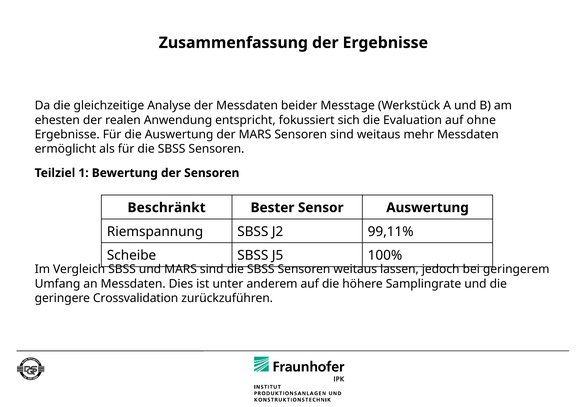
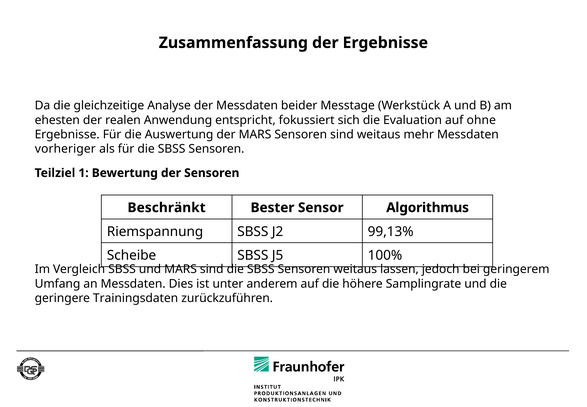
ermöglicht: ermöglicht -> vorheriger
Sensor Auswertung: Auswertung -> Algorithmus
99,11%: 99,11% -> 99,13%
Crossvalidation: Crossvalidation -> Trainingsdaten
